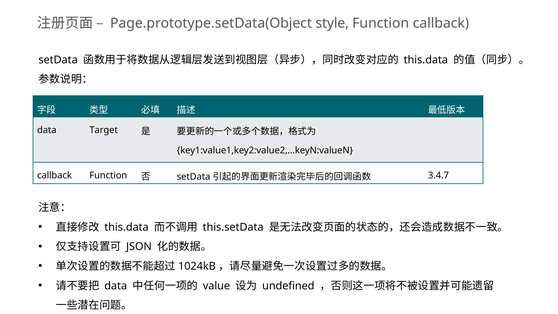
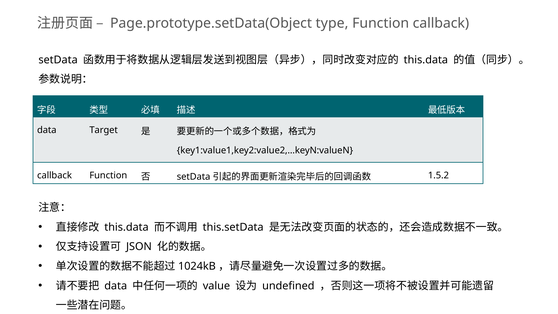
style: style -> type
3.4.7: 3.4.7 -> 1.5.2
